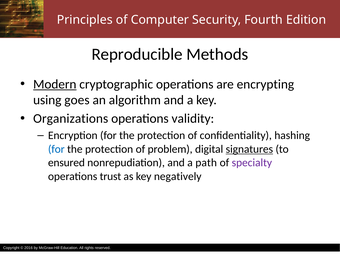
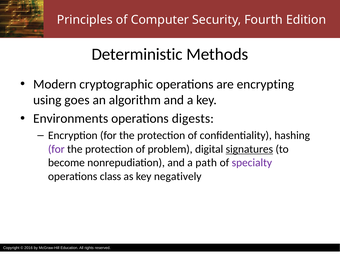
Reproducible: Reproducible -> Deterministic
Modern underline: present -> none
Organizations: Organizations -> Environments
validity: validity -> digests
for at (56, 149) colour: blue -> purple
ensured: ensured -> become
trust: trust -> class
